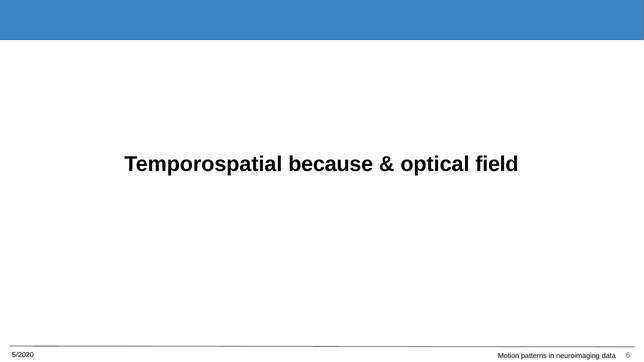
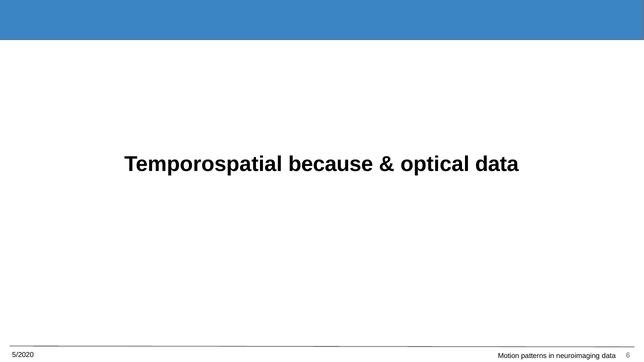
optical field: field -> data
